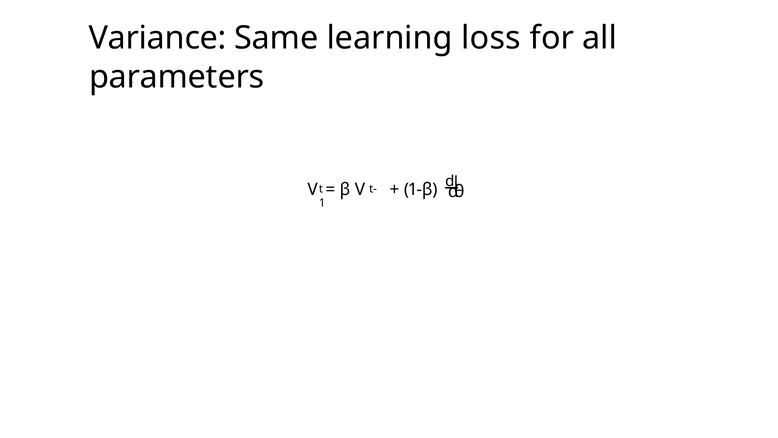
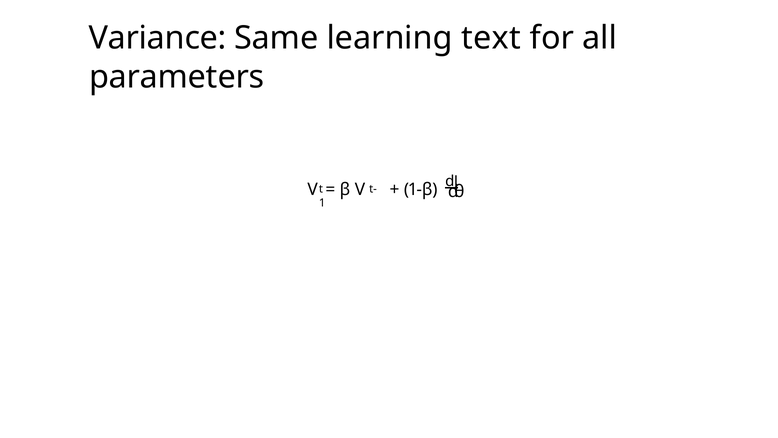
loss: loss -> text
